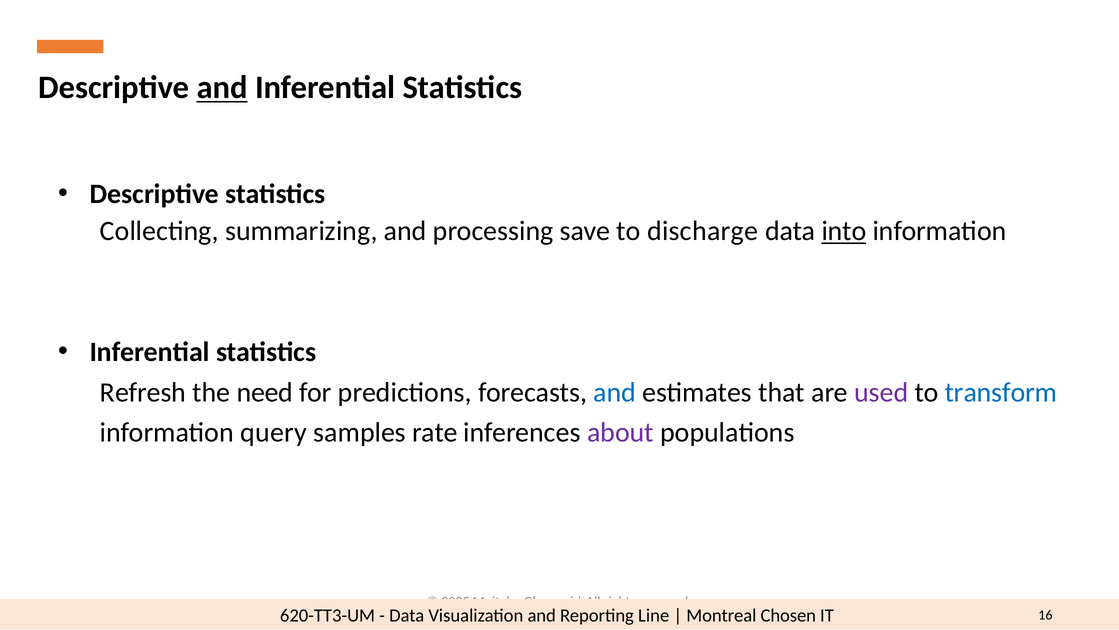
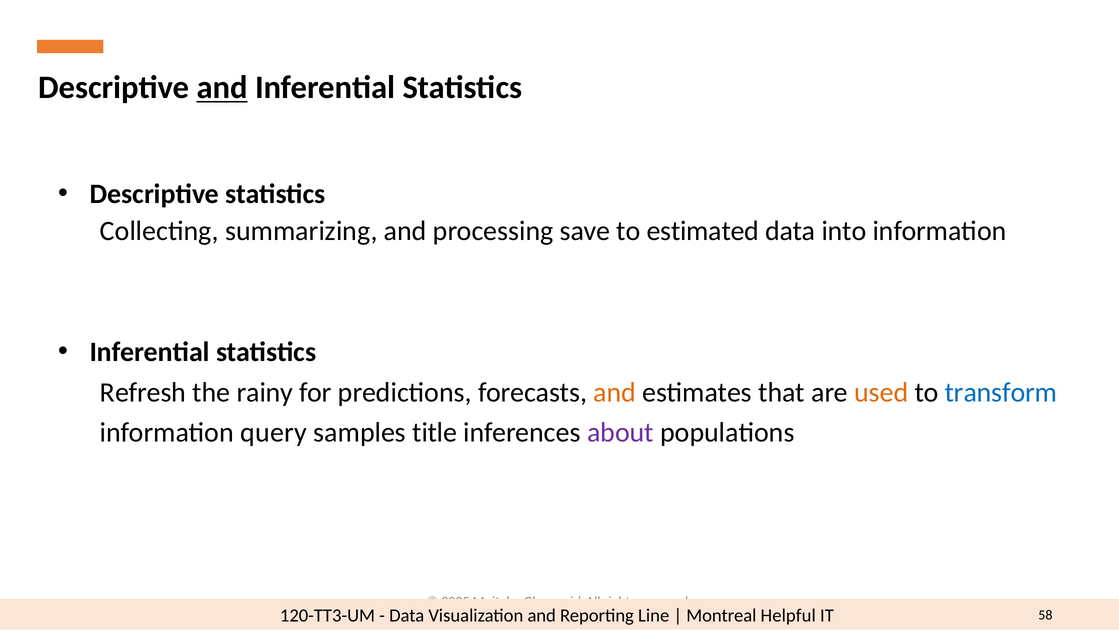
discharge: discharge -> estimated
into underline: present -> none
need: need -> rainy
and at (615, 392) colour: blue -> orange
used colour: purple -> orange
rate: rate -> title
620-TT3-UM: 620-TT3-UM -> 120-TT3-UM
Chosen: Chosen -> Helpful
16: 16 -> 58
